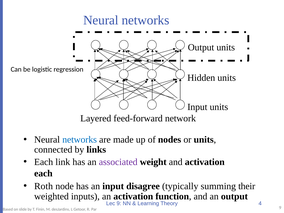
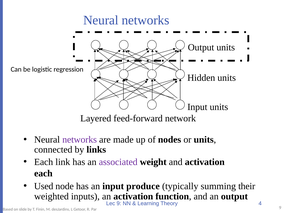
networks at (80, 140) colour: blue -> purple
Roth: Roth -> Used
disagree: disagree -> produce
